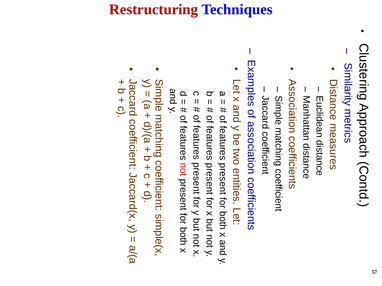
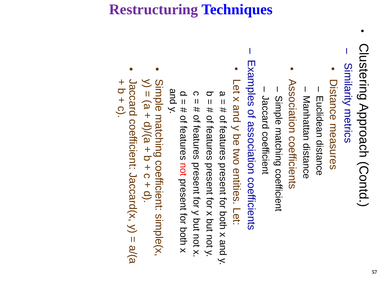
Restructuring colour: red -> purple
